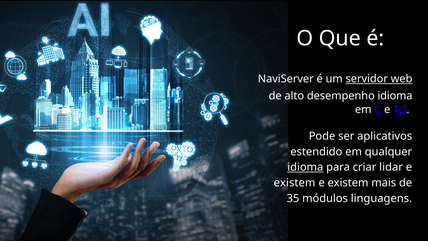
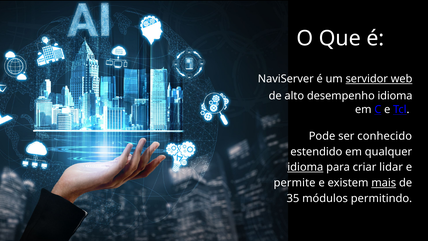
aplicativos: aplicativos -> conhecido
existem at (295, 183): existem -> permite
mais underline: none -> present
linguagens: linguagens -> permitindo
